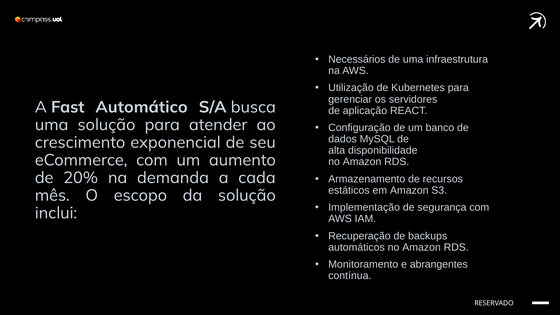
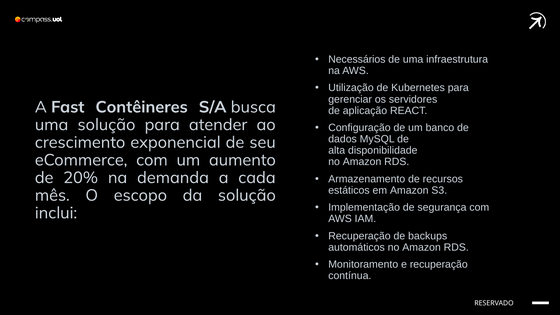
Automático: Automático -> Contêineres
e abrangentes: abrangentes -> recuperação
